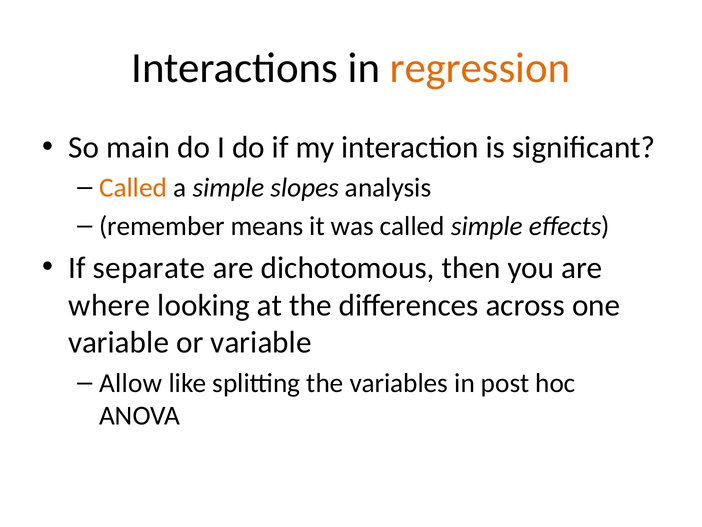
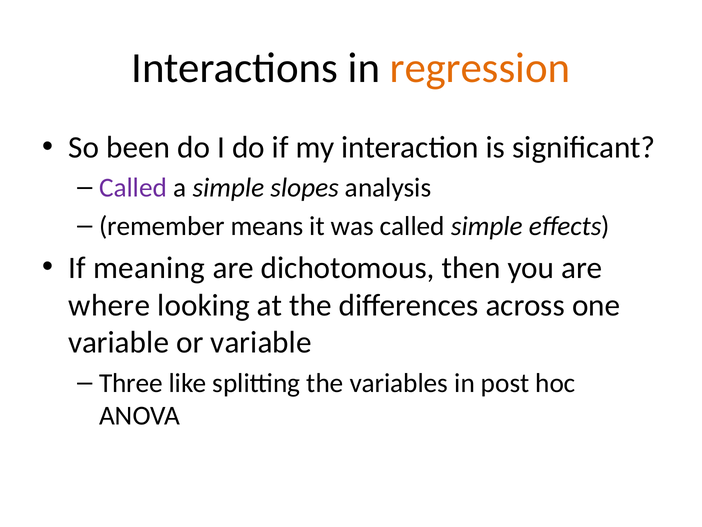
main: main -> been
Called at (133, 188) colour: orange -> purple
separate: separate -> meaning
Allow: Allow -> Three
